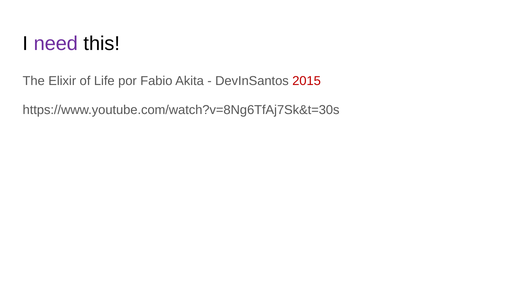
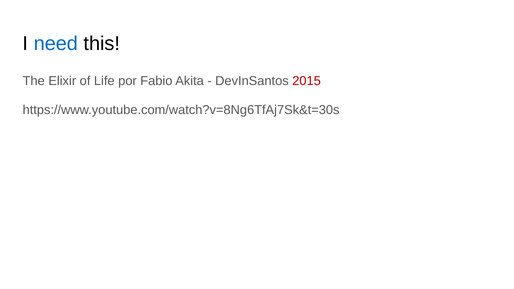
need colour: purple -> blue
